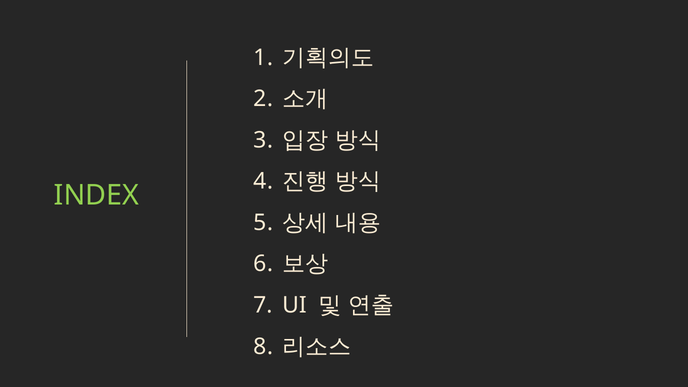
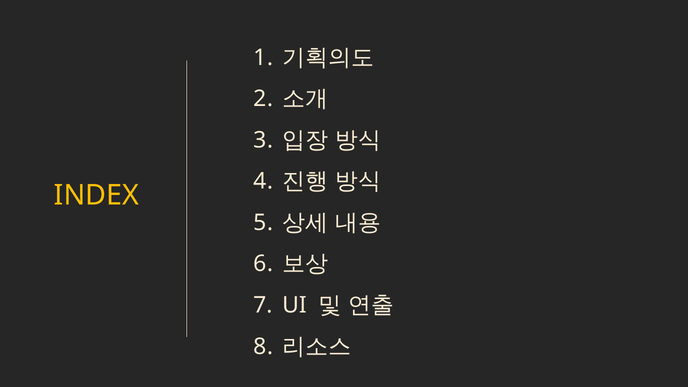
INDEX colour: light green -> yellow
